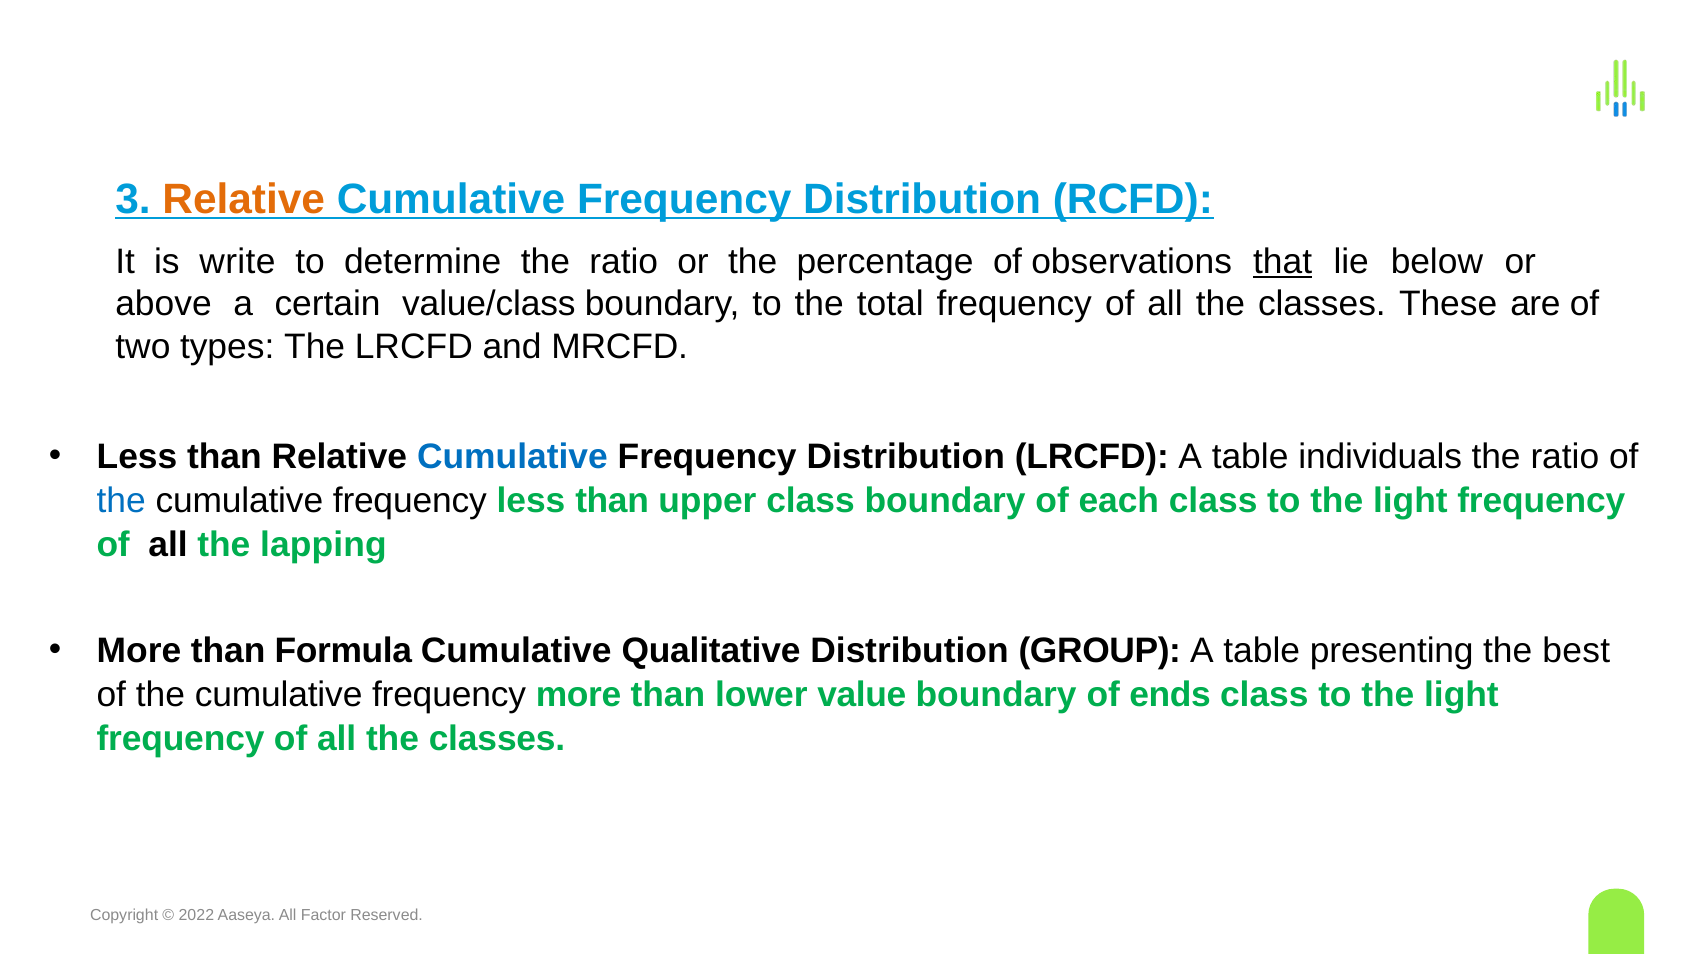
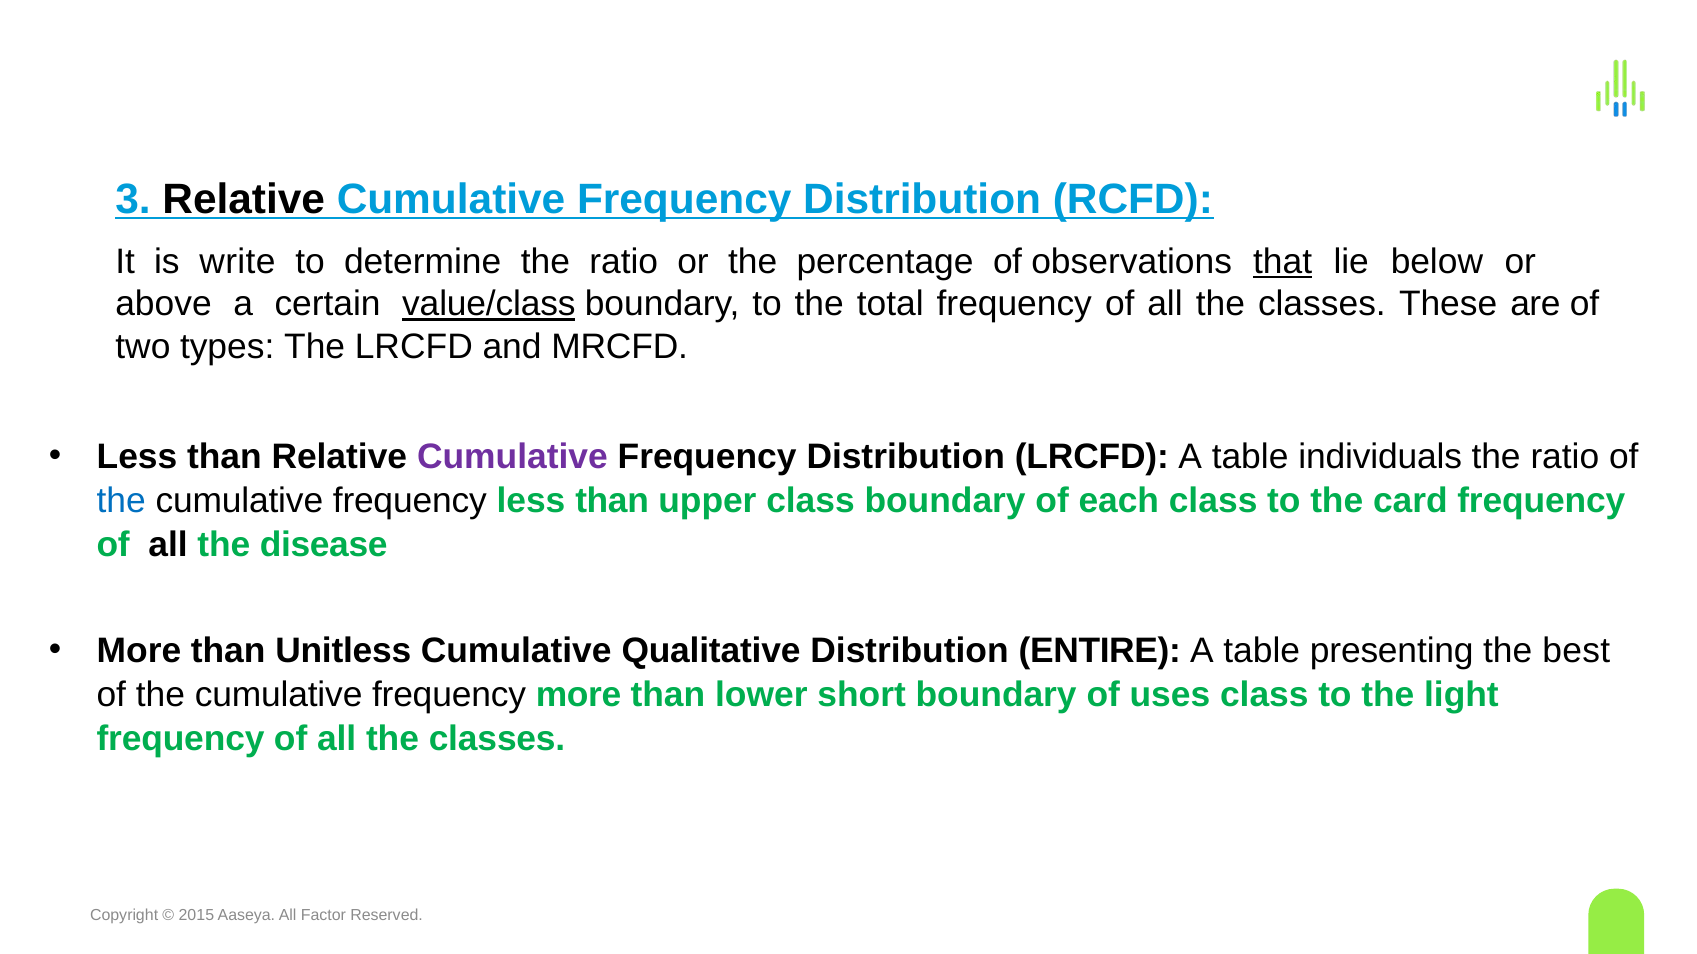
Relative at (244, 199) colour: orange -> black
value/class underline: none -> present
Cumulative at (512, 457) colour: blue -> purple
light at (1410, 501): light -> card
lapping: lapping -> disease
Formula: Formula -> Unitless
GROUP: GROUP -> ENTIRE
value: value -> short
ends: ends -> uses
2022: 2022 -> 2015
